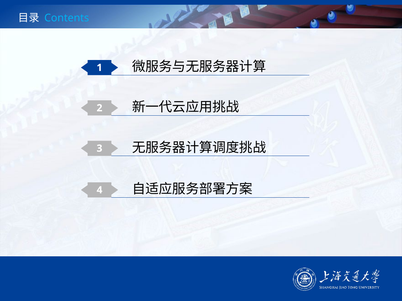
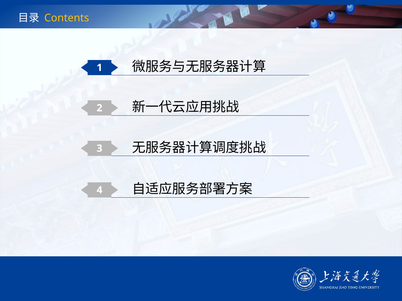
Contents colour: light blue -> yellow
